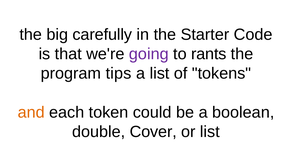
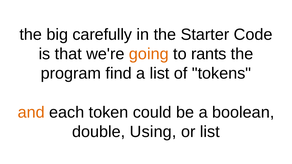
going colour: purple -> orange
tips: tips -> find
Cover: Cover -> Using
